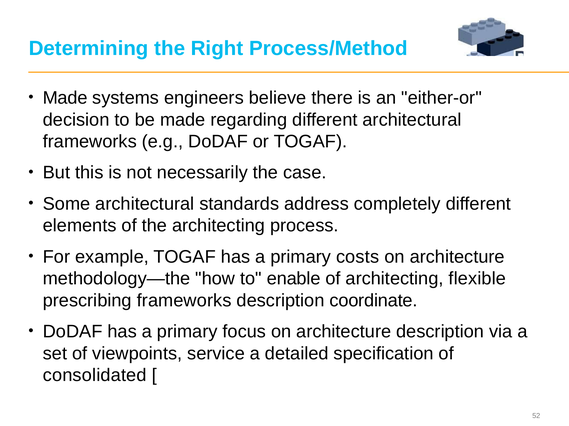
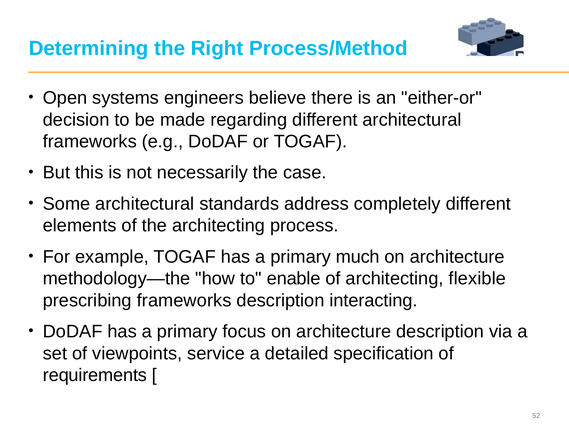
Made at (65, 98): Made -> Open
costs: costs -> much
coordinate: coordinate -> interacting
consolidated: consolidated -> requirements
